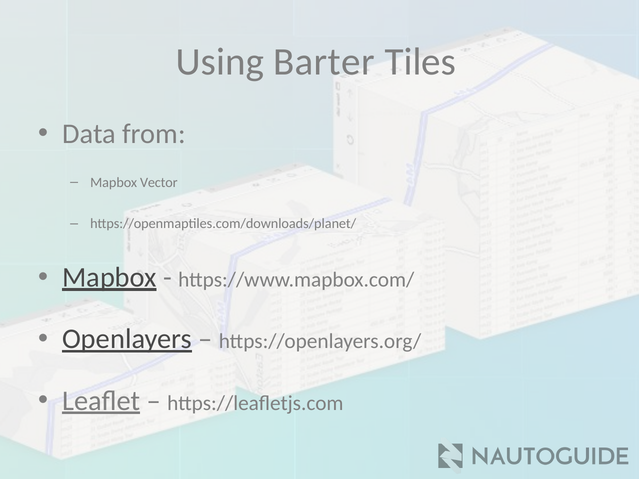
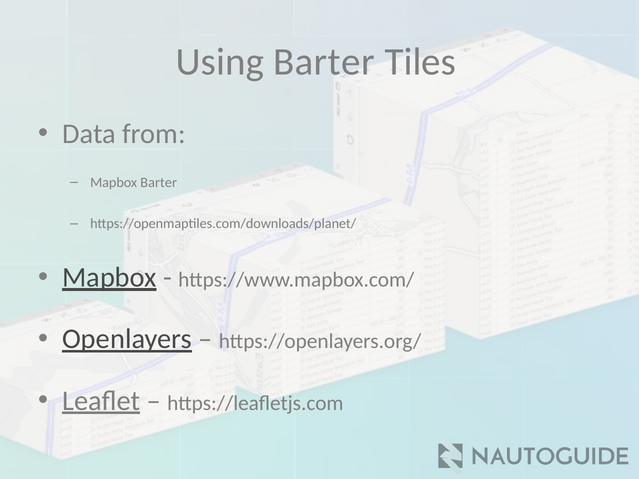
Mapbox Vector: Vector -> Barter
